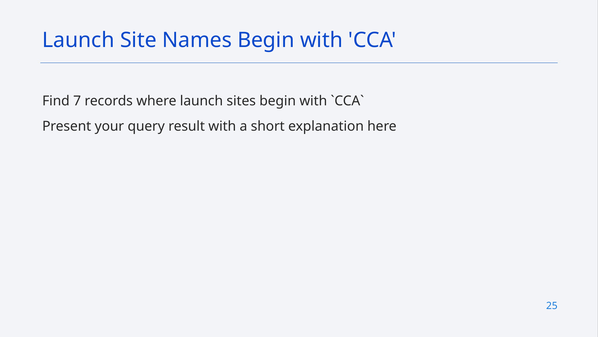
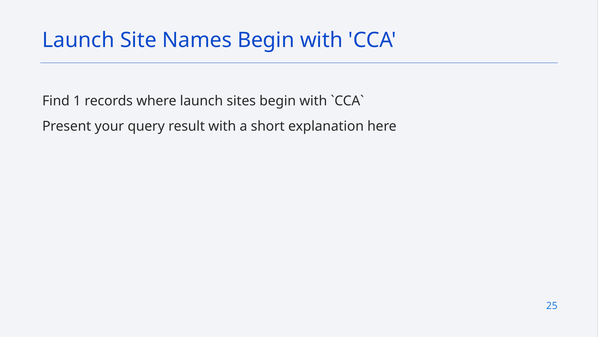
7: 7 -> 1
